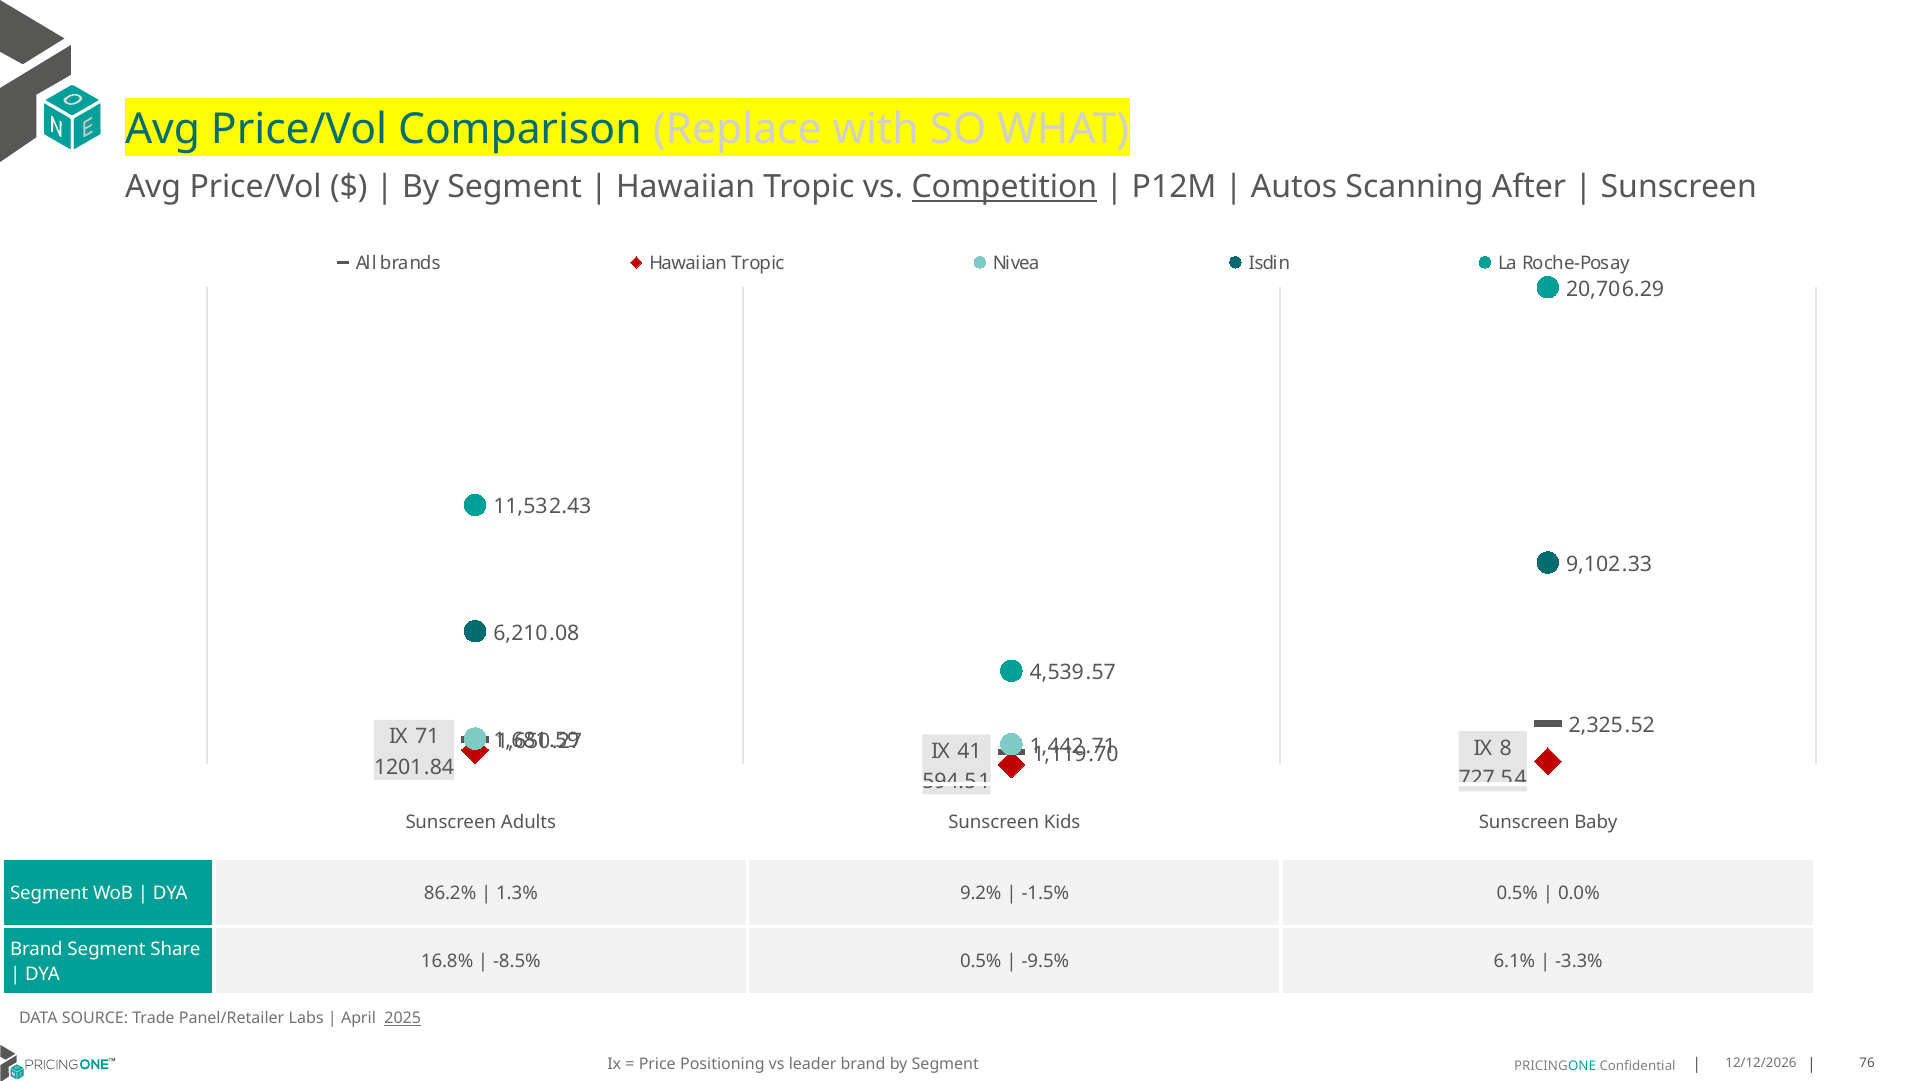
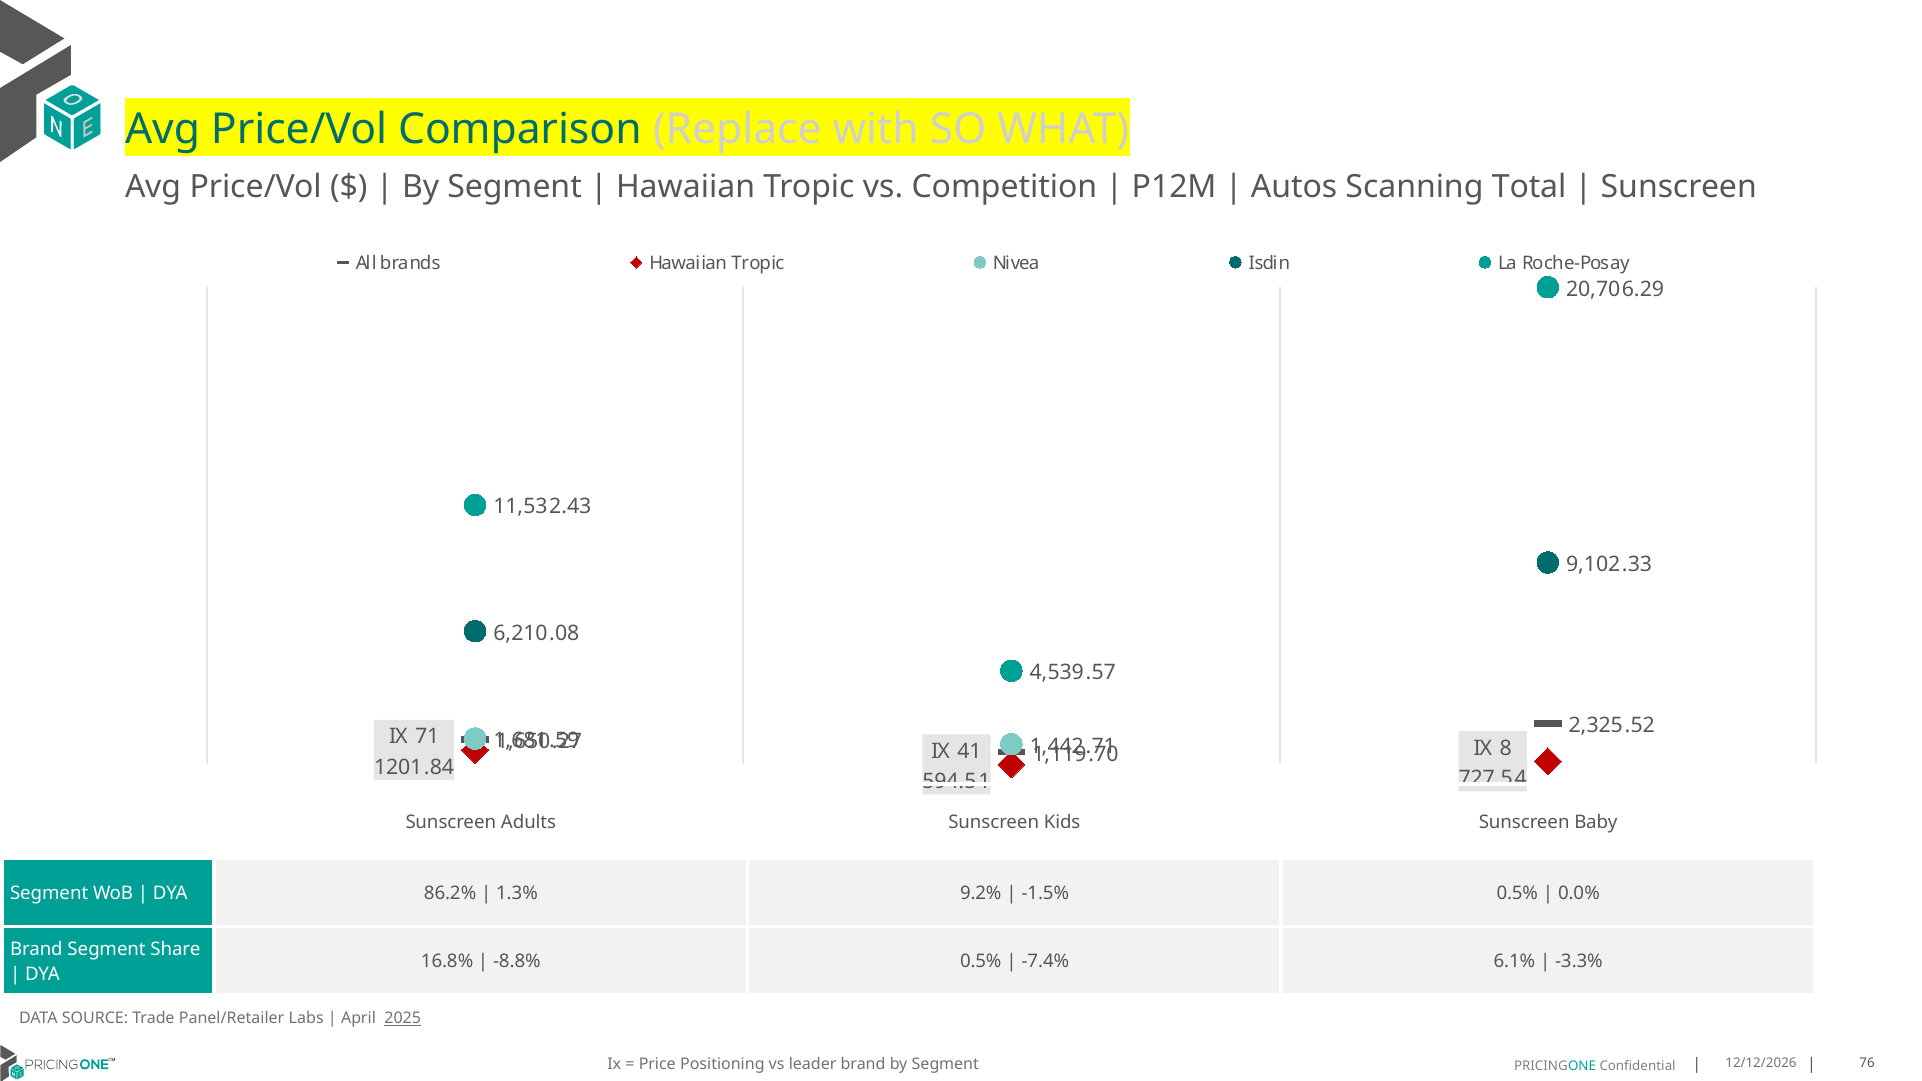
Competition underline: present -> none
After: After -> Total
-8.5%: -8.5% -> -8.8%
-9.5%: -9.5% -> -7.4%
